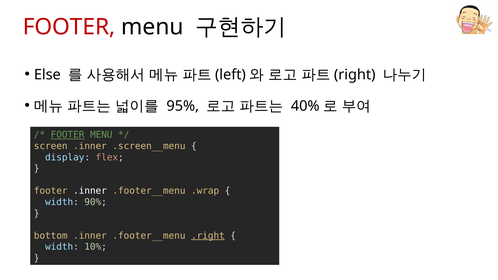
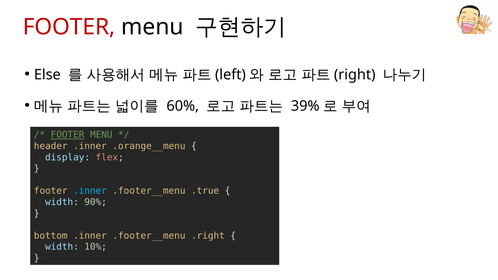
95%: 95% -> 60%
40%: 40% -> 39%
screen: screen -> header
.screen__menu: .screen__menu -> .orange__menu
.inner at (90, 191) colour: white -> light blue
.wrap: .wrap -> .true
.right underline: present -> none
